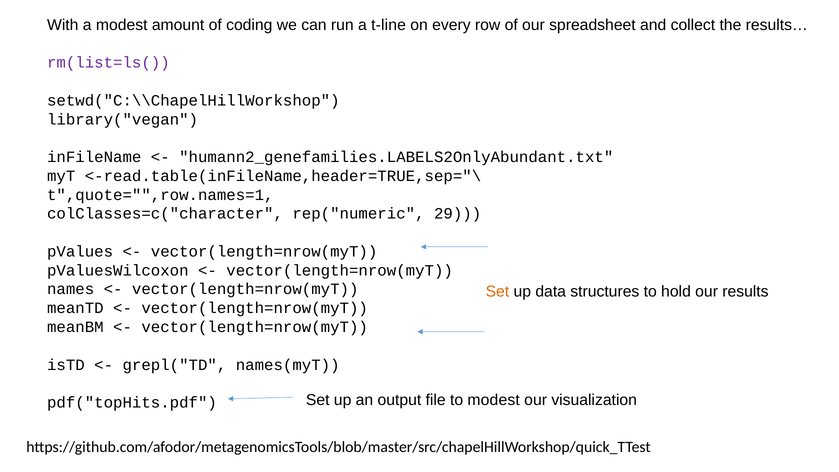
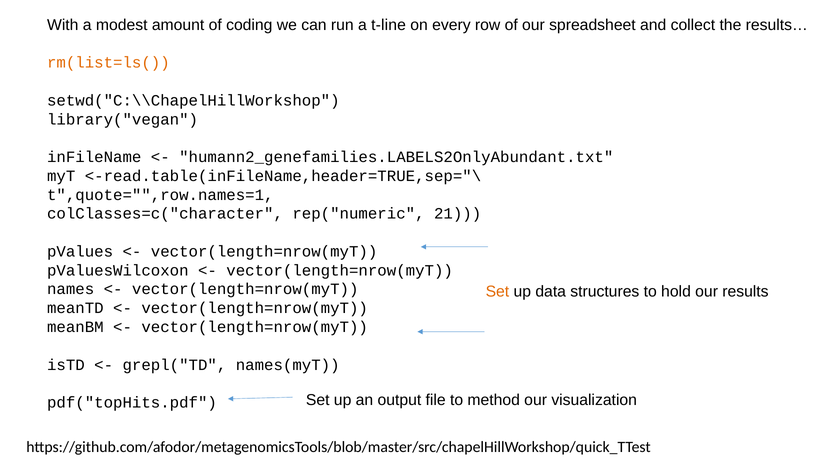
rm(list=ls( colour: purple -> orange
29: 29 -> 21
to modest: modest -> method
